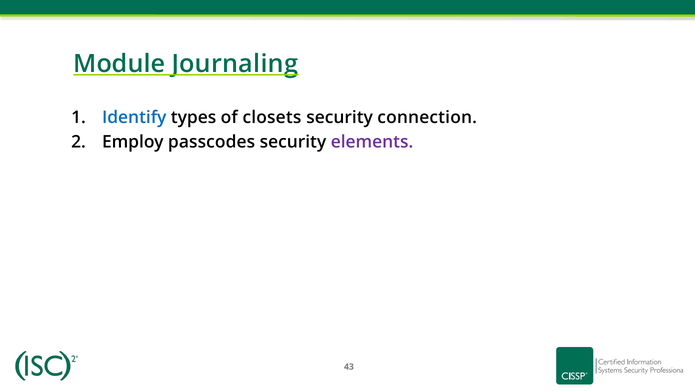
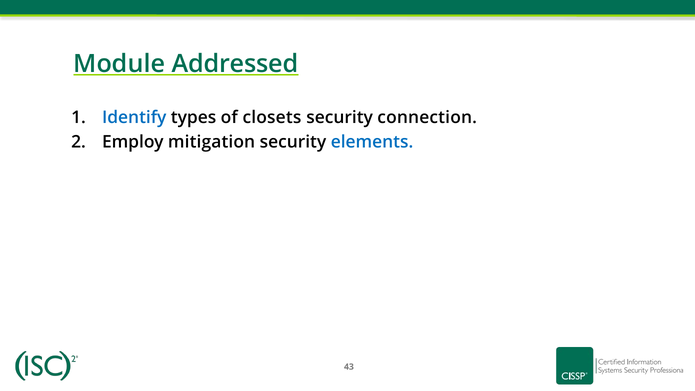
Journaling: Journaling -> Addressed
passcodes: passcodes -> mitigation
elements colour: purple -> blue
